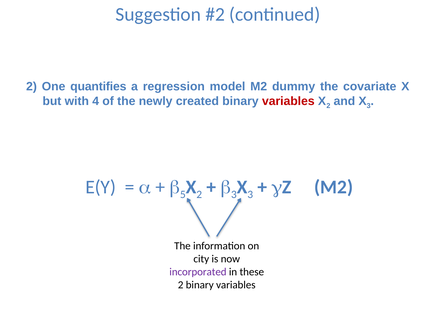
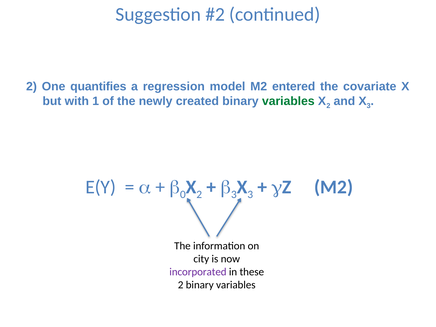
dummy: dummy -> entered
4: 4 -> 1
variables at (288, 101) colour: red -> green
5: 5 -> 0
